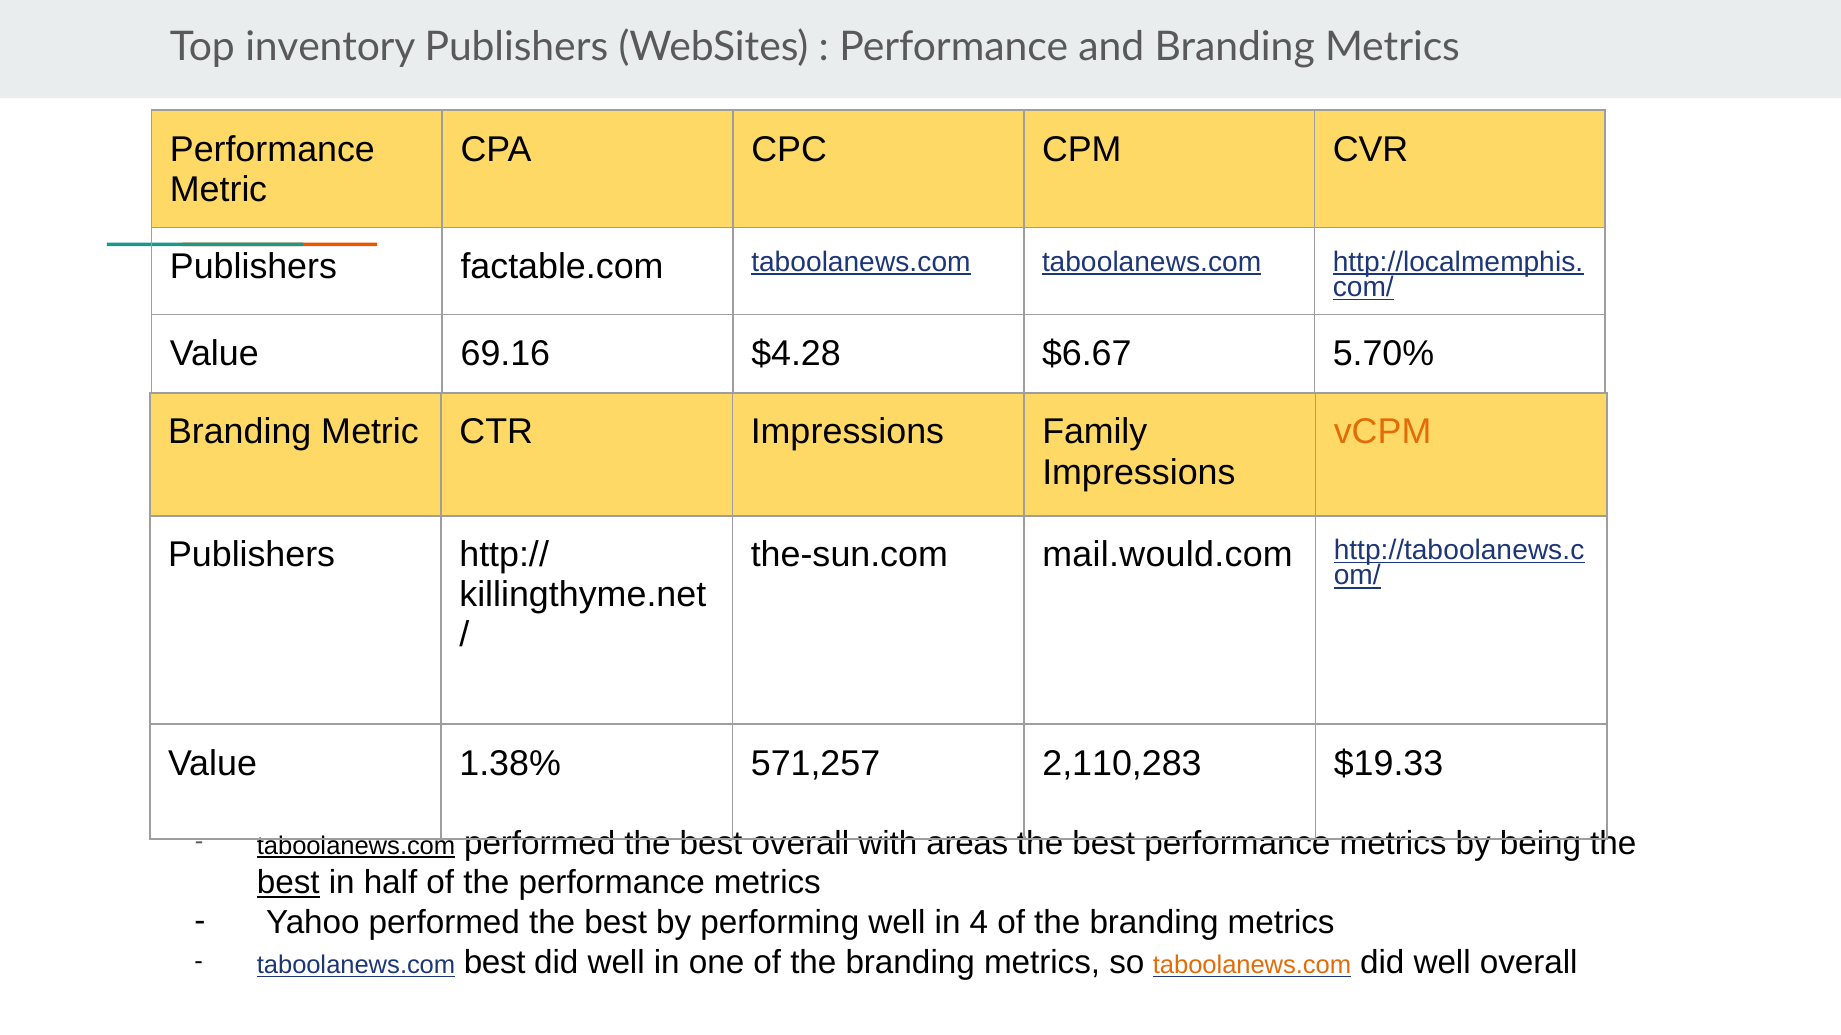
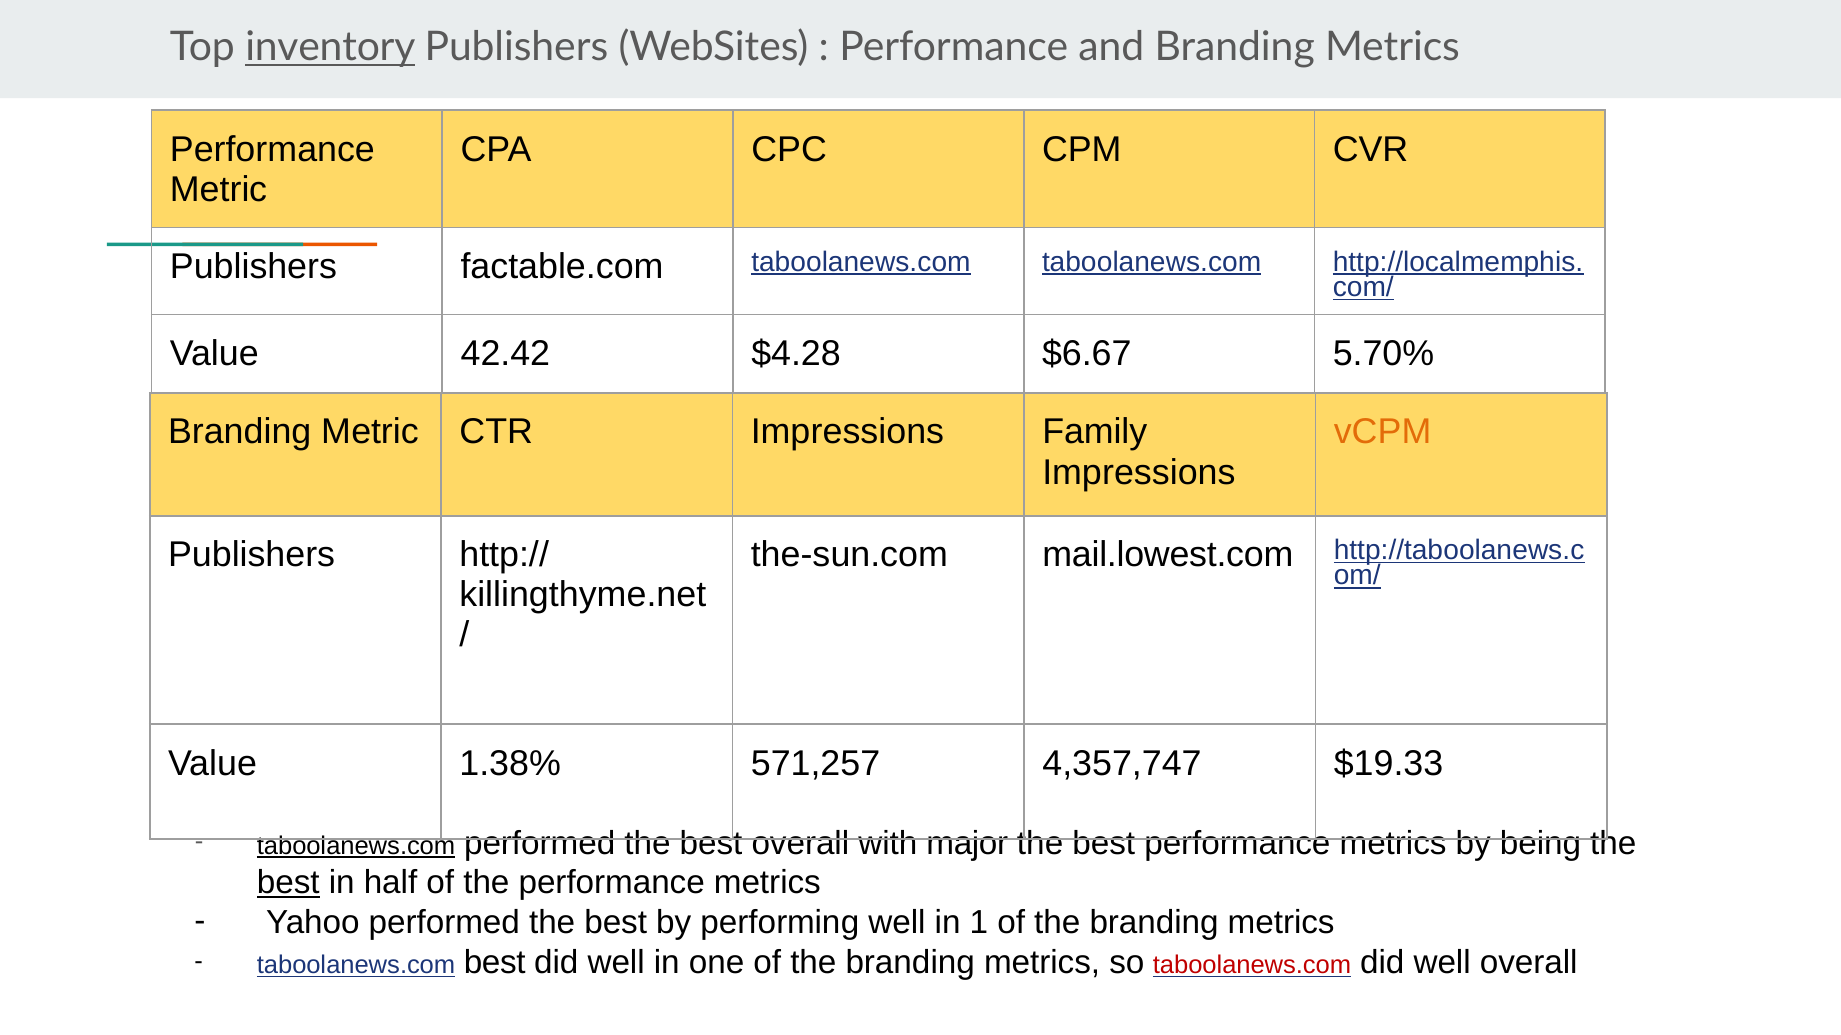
inventory underline: none -> present
69.16: 69.16 -> 42.42
mail.would.com: mail.would.com -> mail.lowest.com
2,110,283: 2,110,283 -> 4,357,747
areas: areas -> major
4: 4 -> 1
taboolanews.com at (1252, 966) colour: orange -> red
